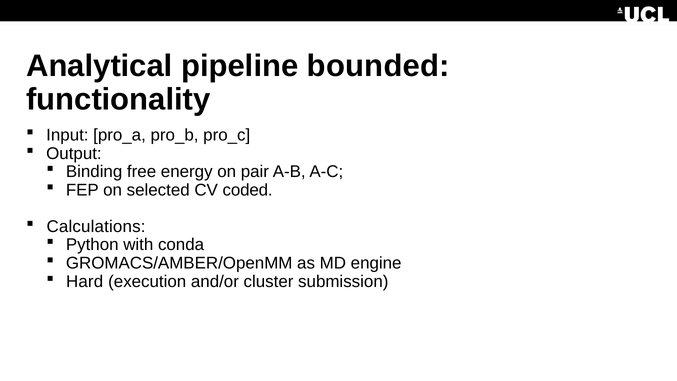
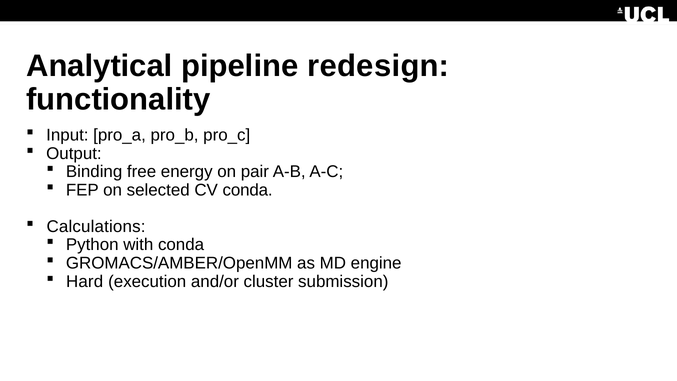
bounded: bounded -> redesign
CV coded: coded -> conda
